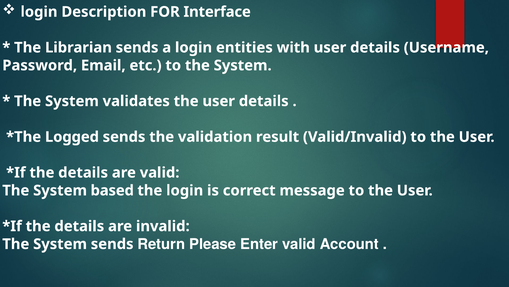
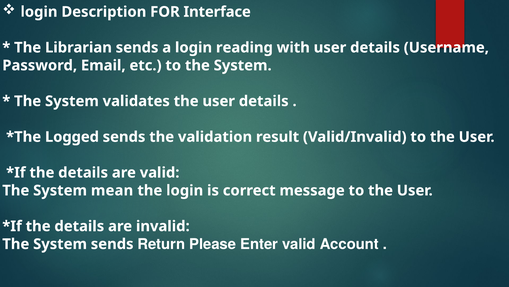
entities: entities -> reading
based: based -> mean
